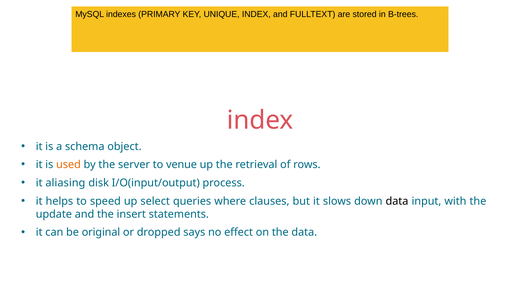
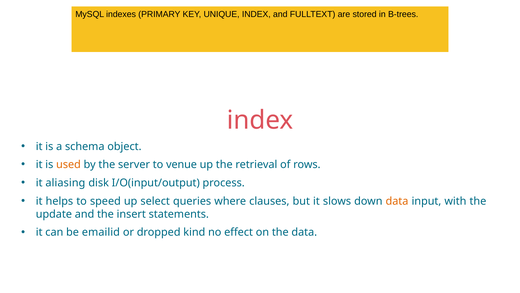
data at (397, 201) colour: black -> orange
original: original -> emailid
says: says -> kind
